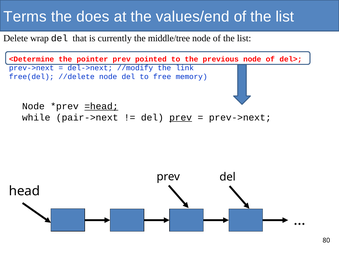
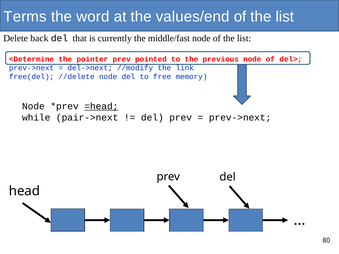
does: does -> word
wrap: wrap -> back
middle/tree: middle/tree -> middle/fast
prev at (181, 118) underline: present -> none
